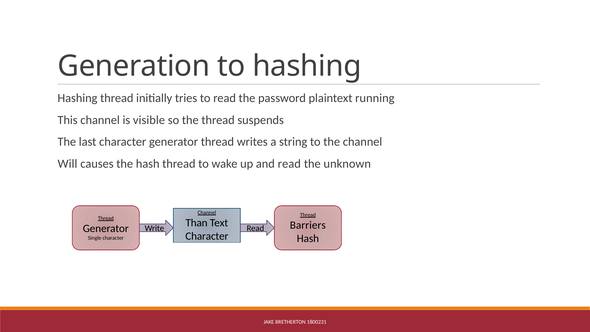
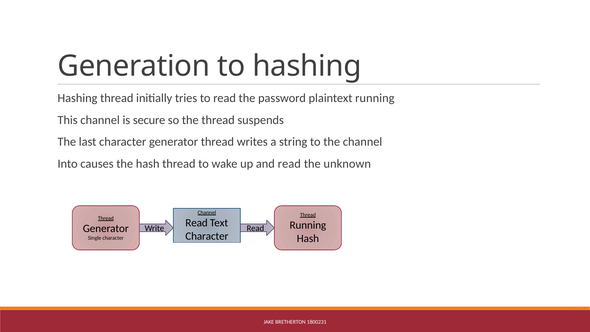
visible: visible -> secure
Will: Will -> Into
Than at (197, 223): Than -> Read
Barriers at (308, 225): Barriers -> Running
